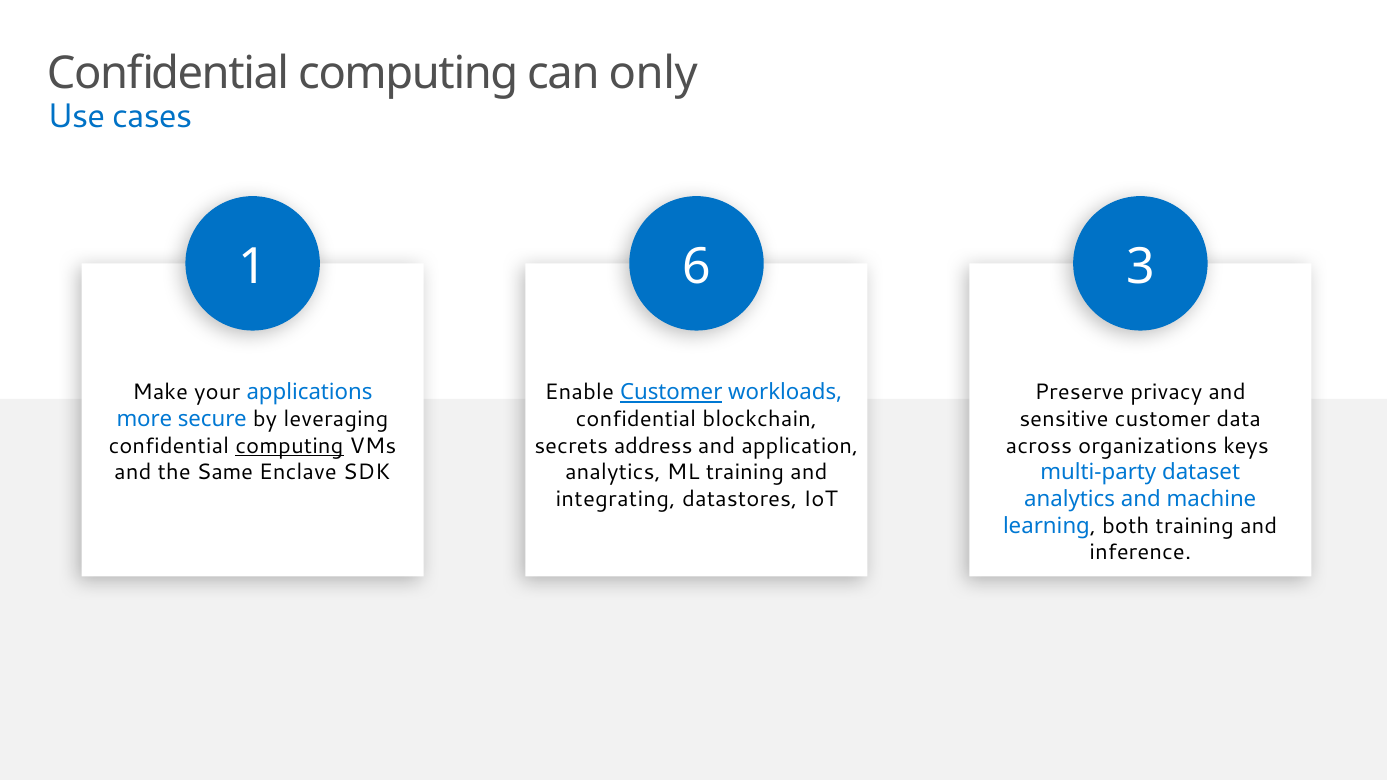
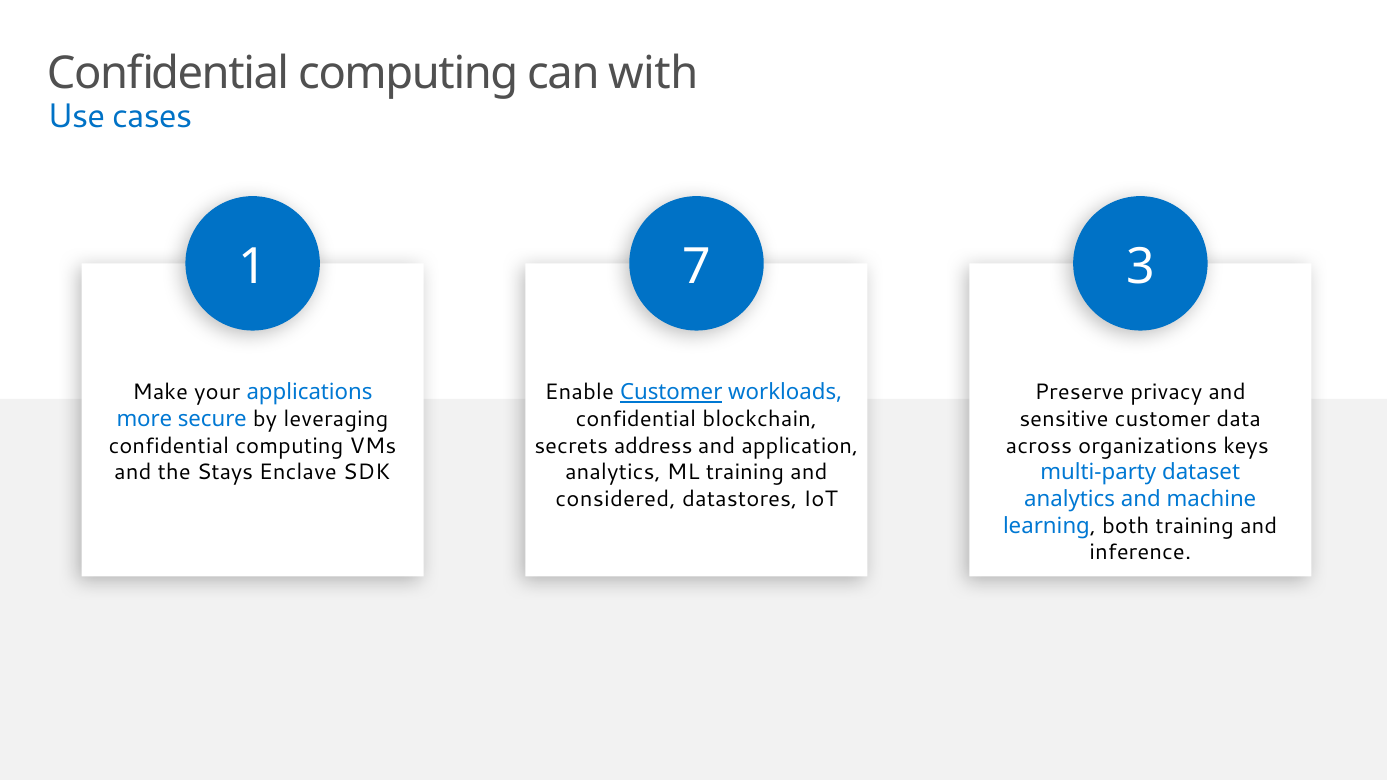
only: only -> with
6: 6 -> 7
computing at (289, 446) underline: present -> none
Same: Same -> Stays
integrating: integrating -> considered
